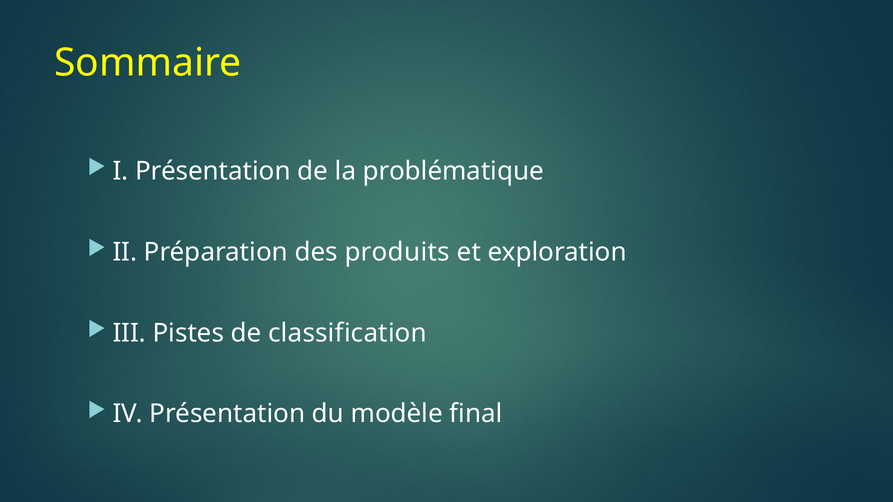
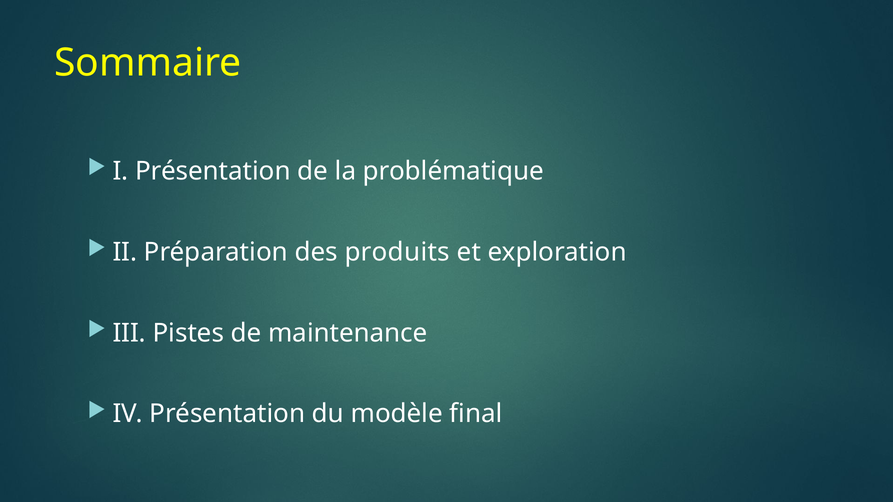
classification: classification -> maintenance
